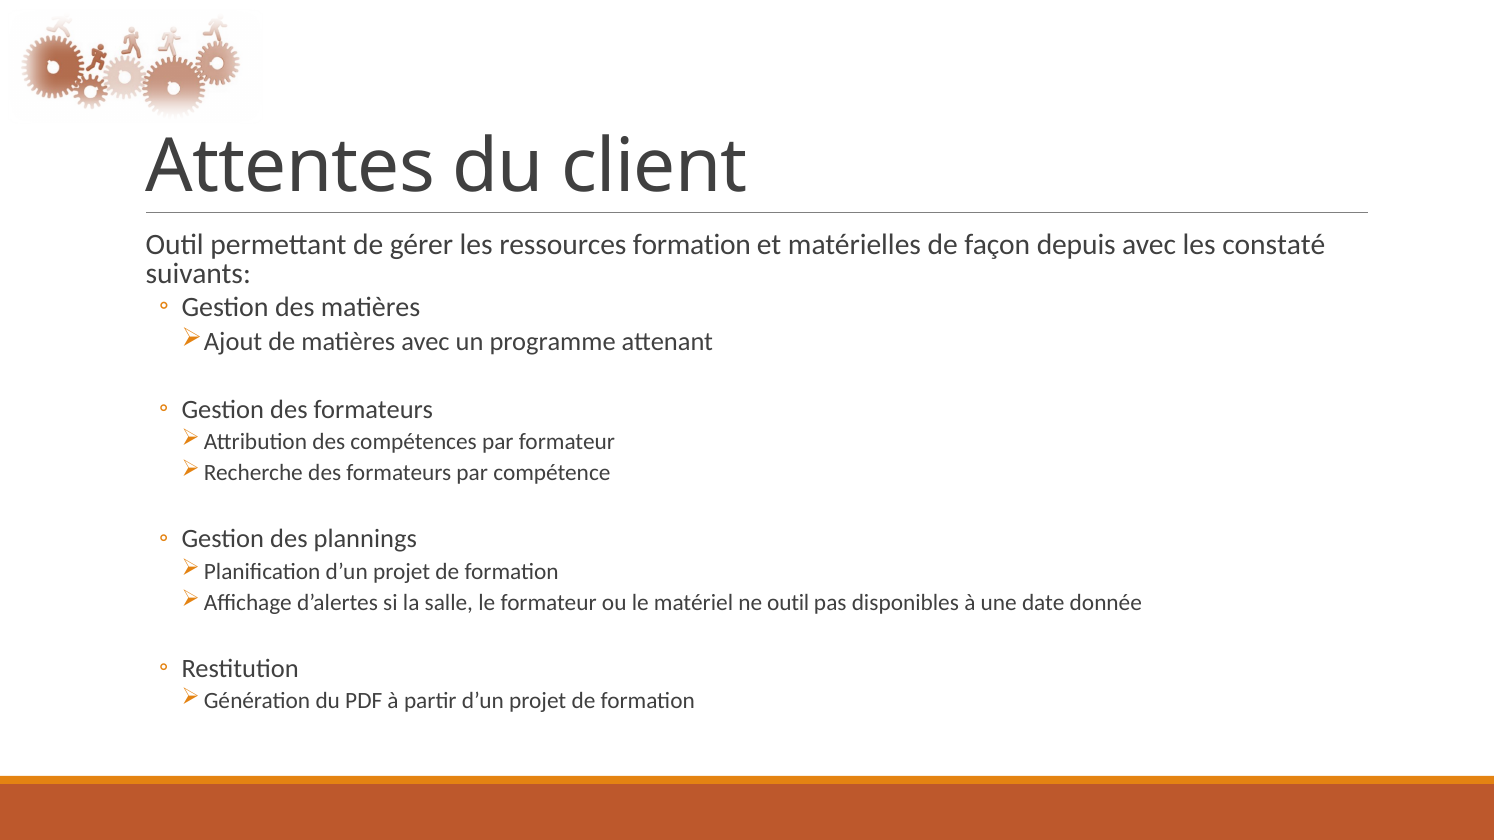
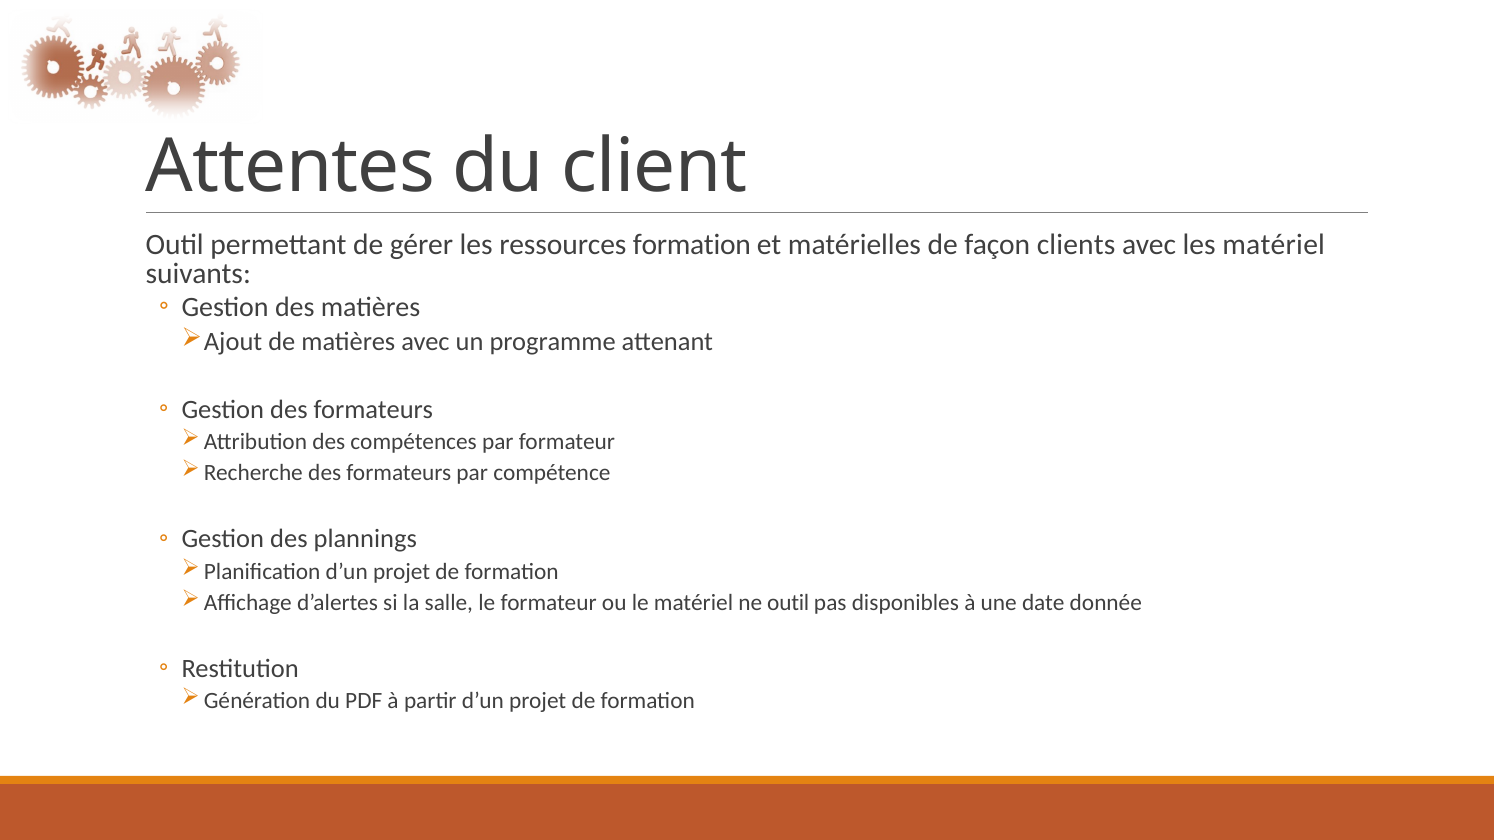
depuis: depuis -> clients
les constaté: constaté -> matériel
